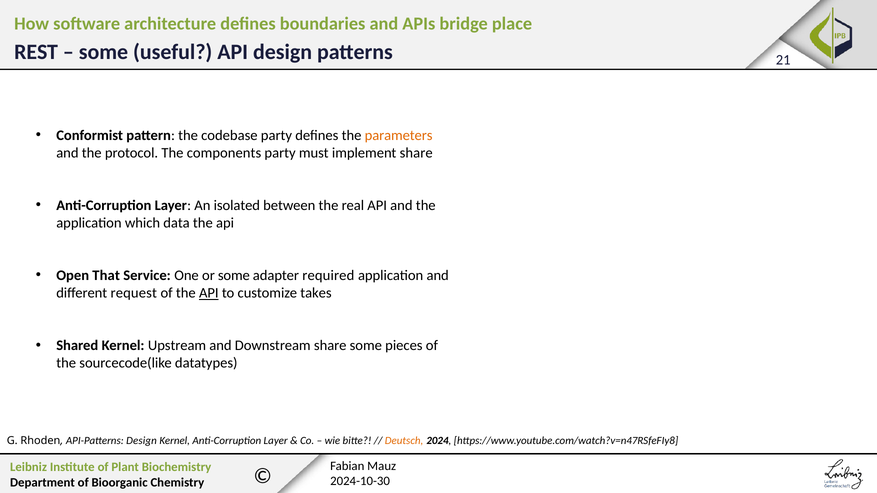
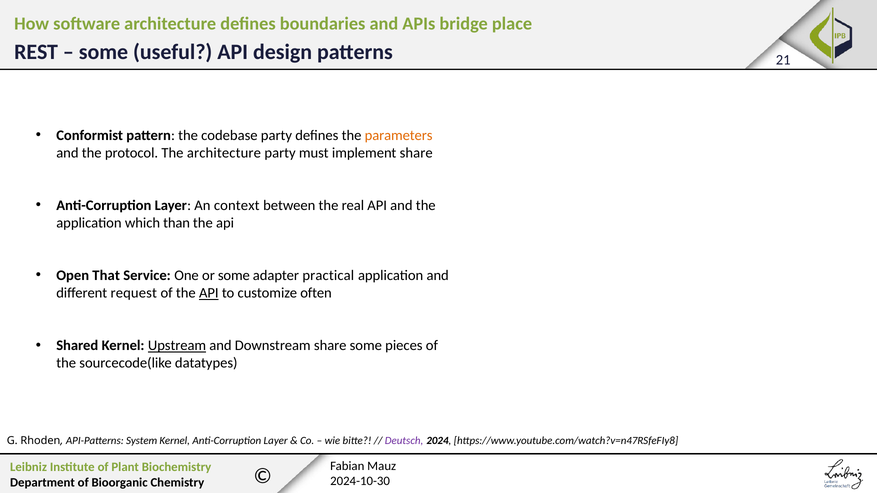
The components: components -> architecture
isolated: isolated -> context
data: data -> than
required: required -> practical
takes: takes -> often
Upstream underline: none -> present
API-Patterns Design: Design -> System
Deutsch colour: orange -> purple
